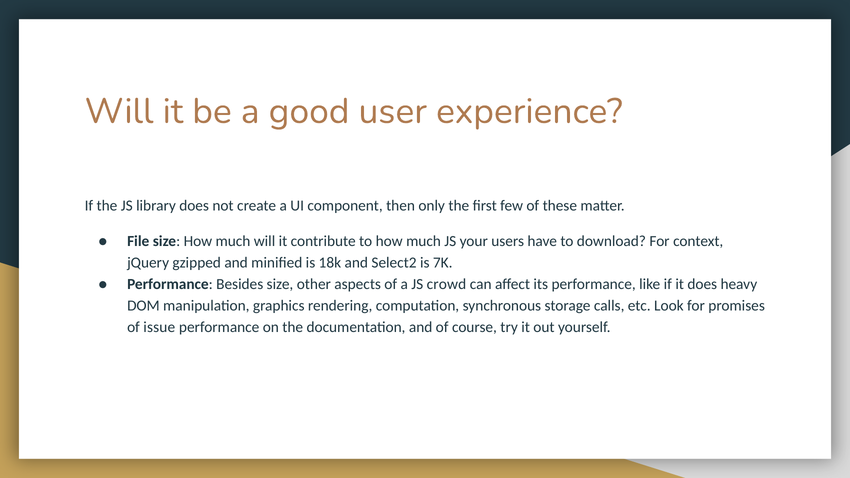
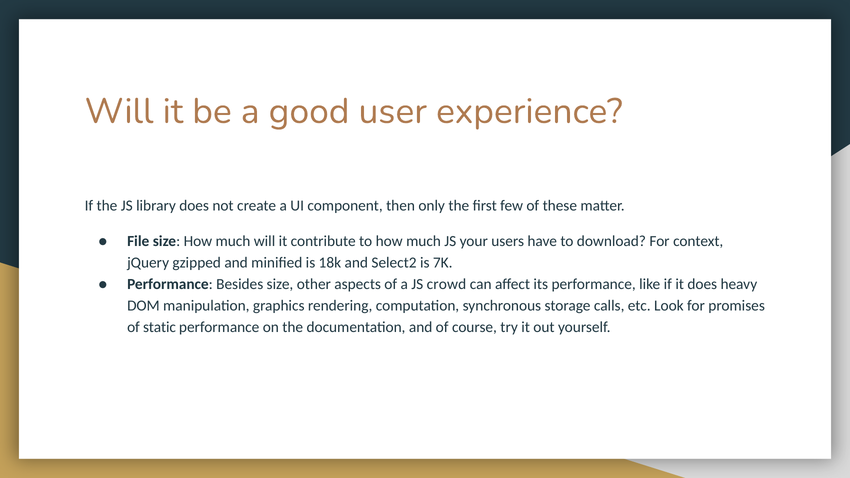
issue: issue -> static
